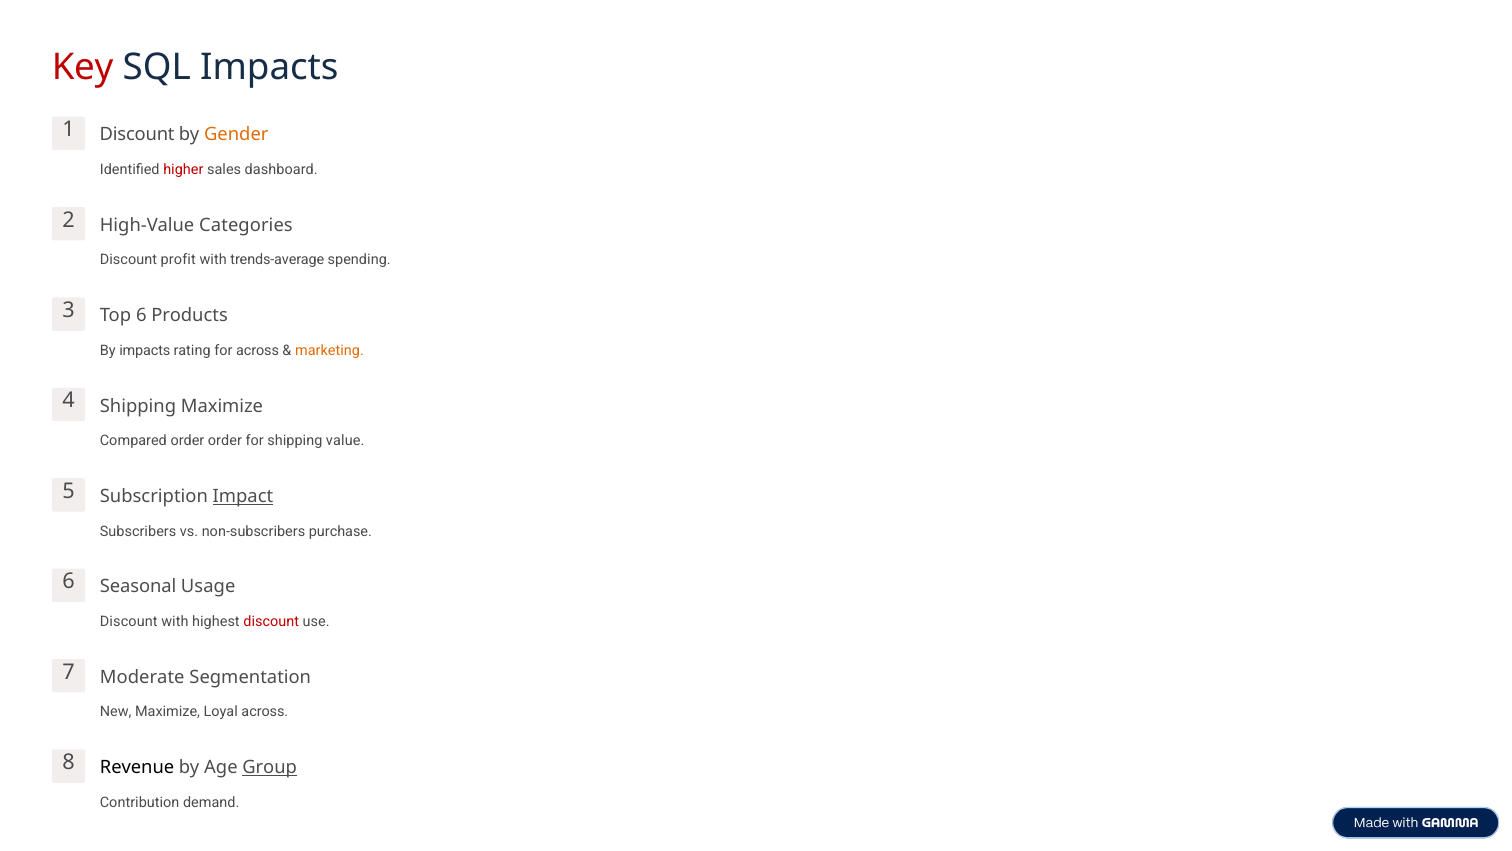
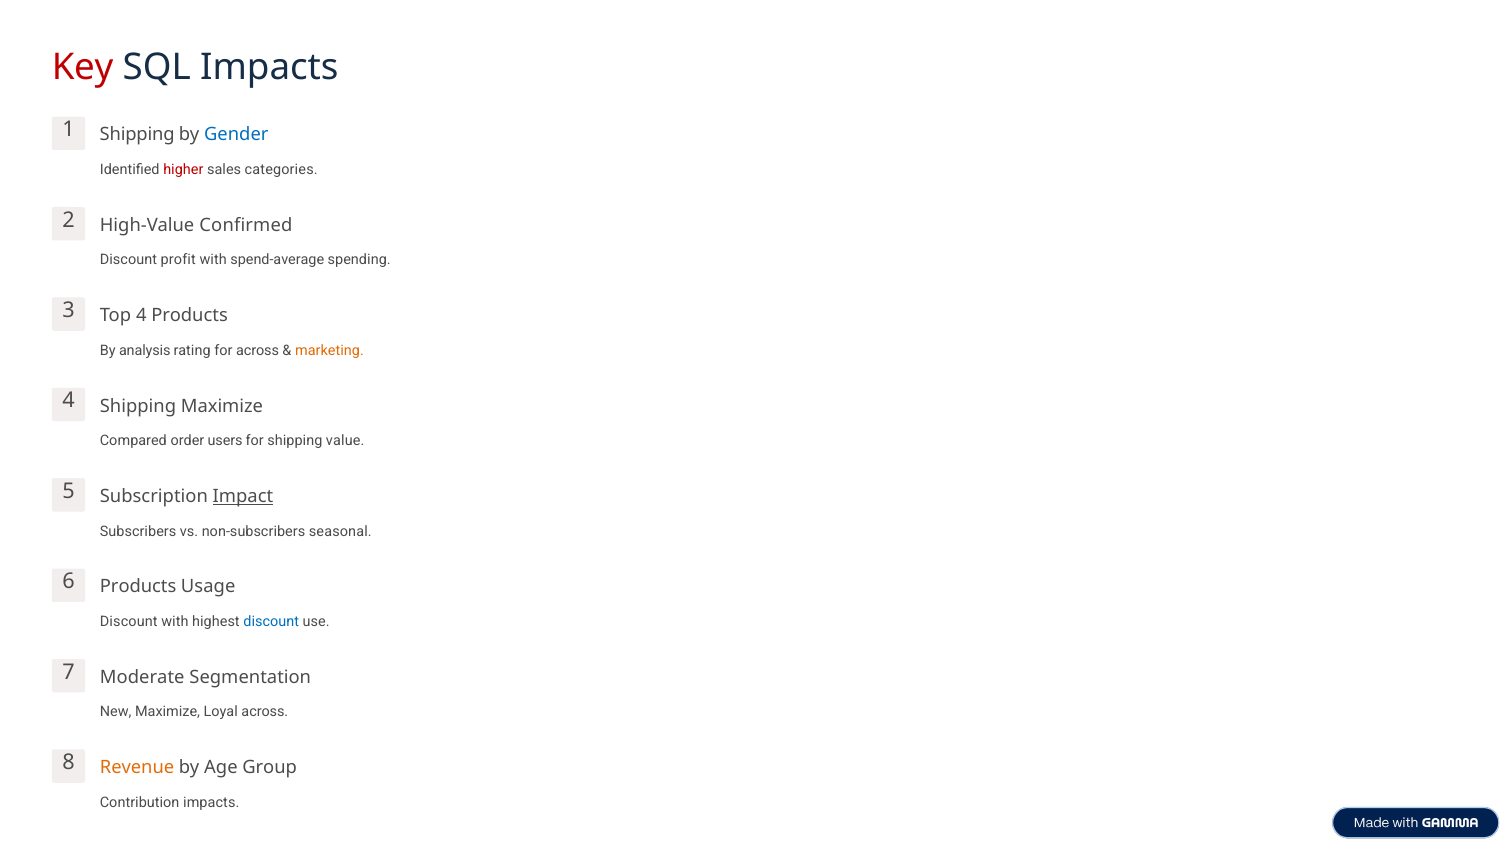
1 Discount: Discount -> Shipping
Gender colour: orange -> blue
dashboard: dashboard -> categories
Categories: Categories -> Confirmed
trends-average: trends-average -> spend-average
Top 6: 6 -> 4
By impacts: impacts -> analysis
order order: order -> users
purchase: purchase -> seasonal
6 Seasonal: Seasonal -> Products
discount at (271, 621) colour: red -> blue
Revenue colour: black -> orange
Group underline: present -> none
Contribution demand: demand -> impacts
